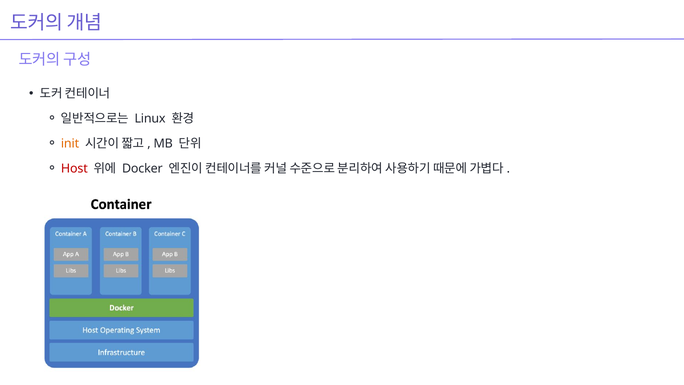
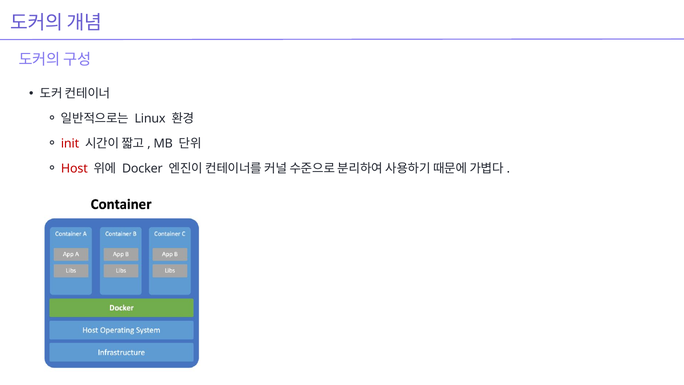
init colour: orange -> red
